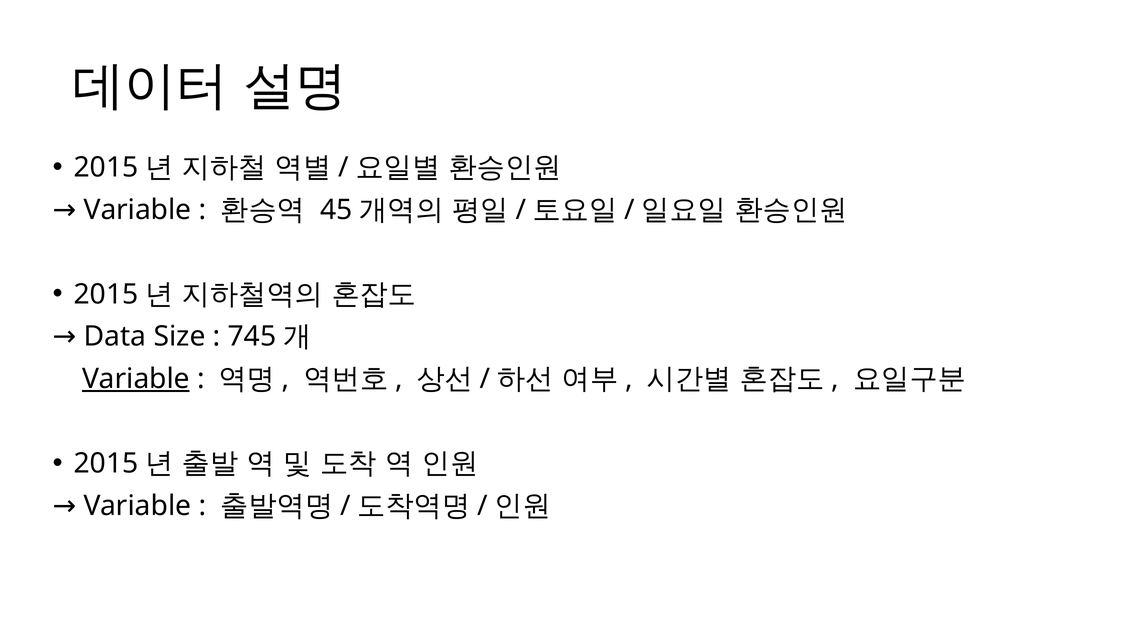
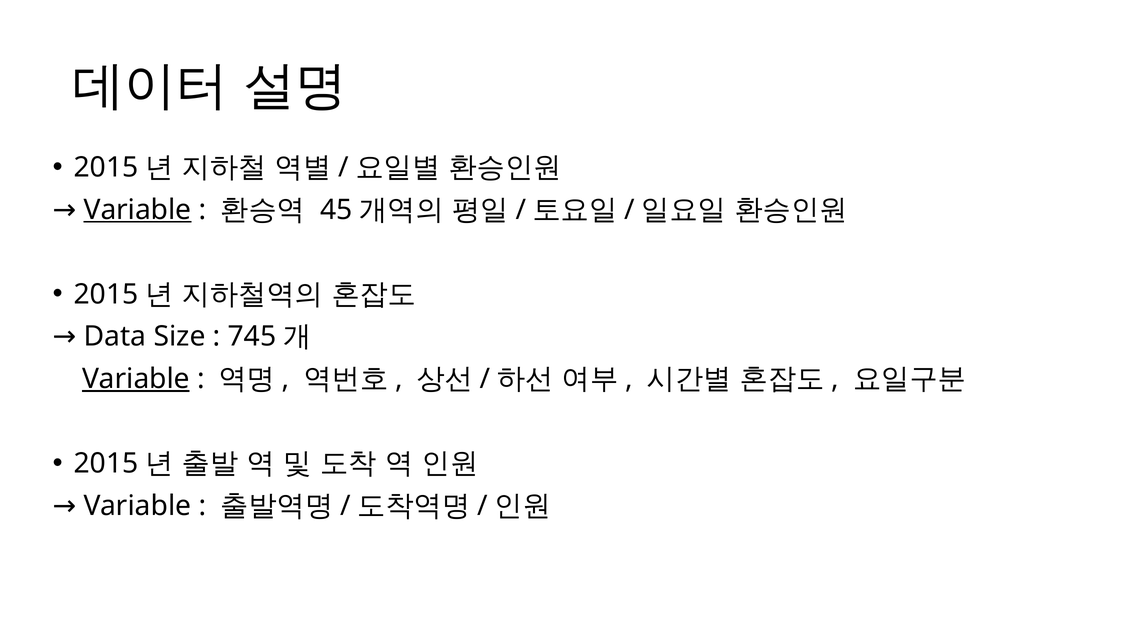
Variable at (138, 210) underline: none -> present
